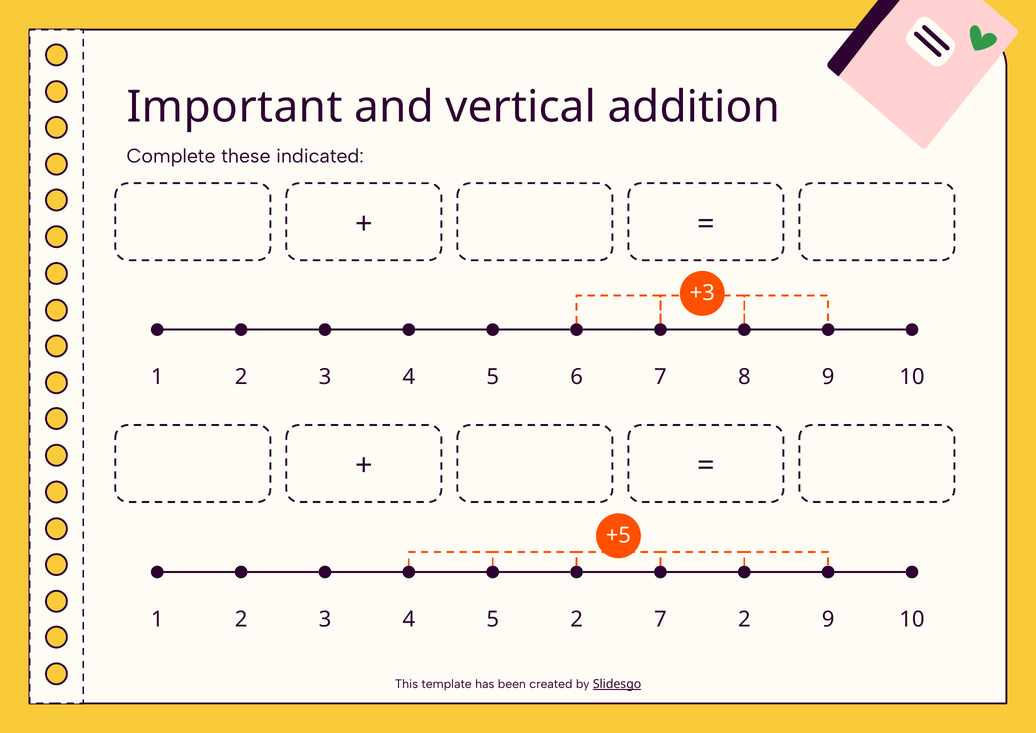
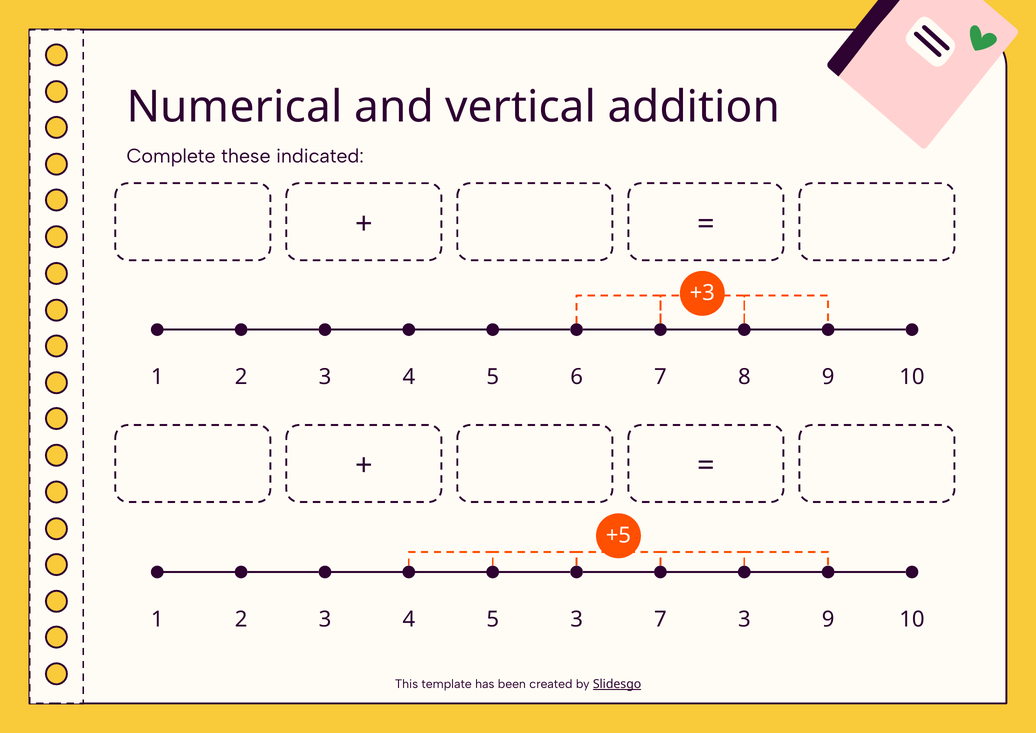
Important: Important -> Numerical
5 2: 2 -> 3
7 2: 2 -> 3
